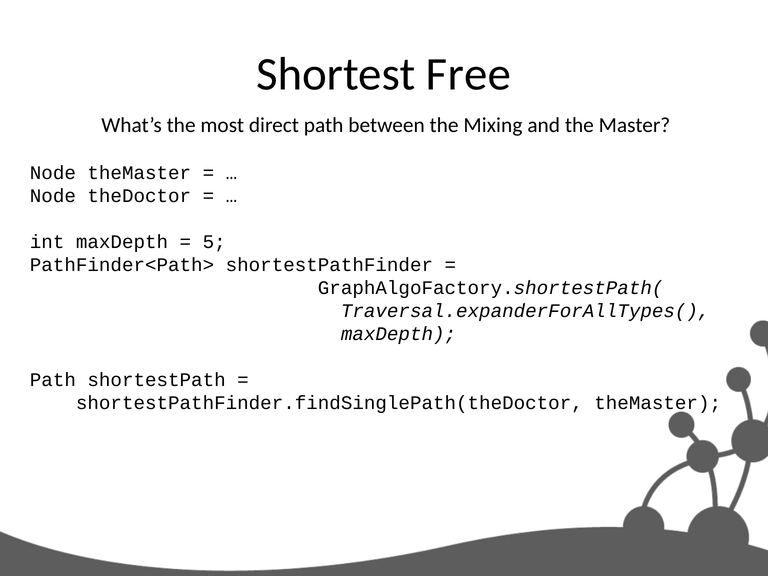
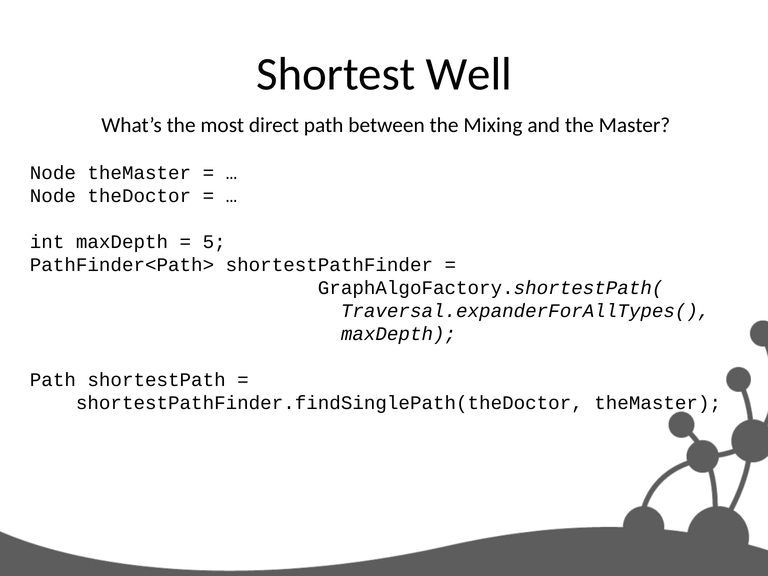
Free: Free -> Well
